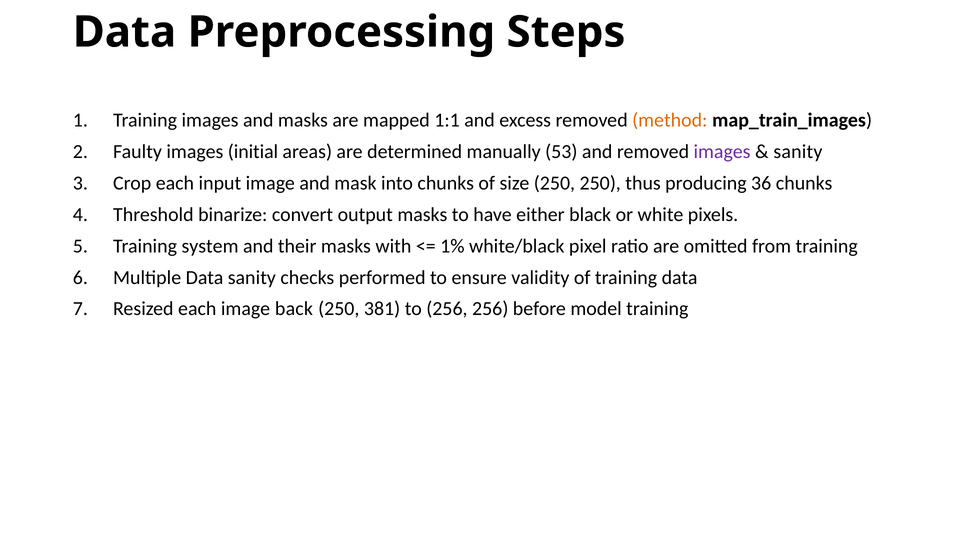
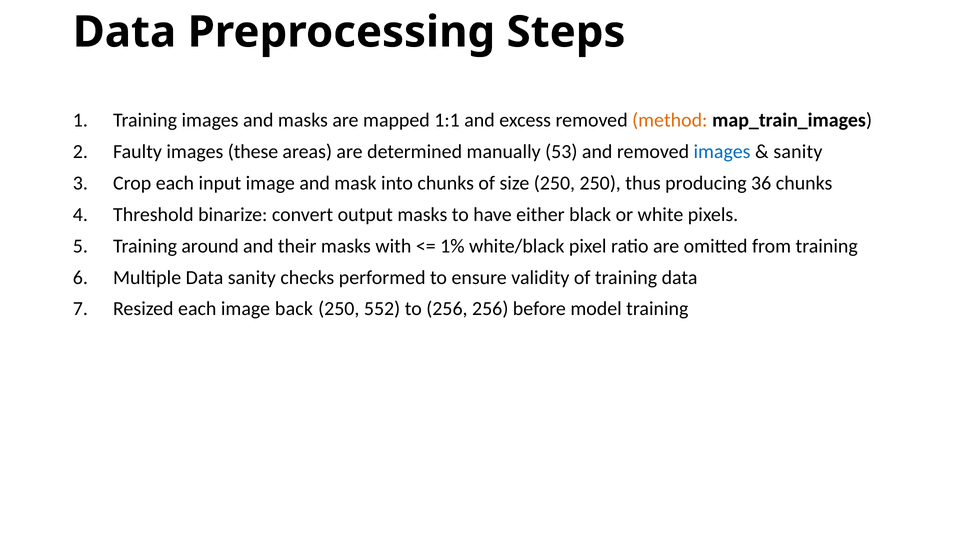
initial: initial -> these
images at (722, 152) colour: purple -> blue
system: system -> around
381: 381 -> 552
